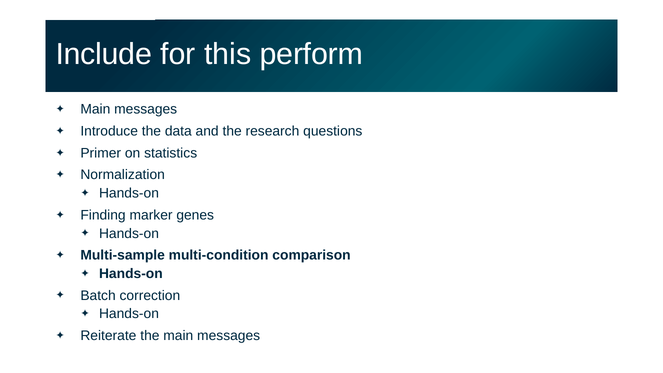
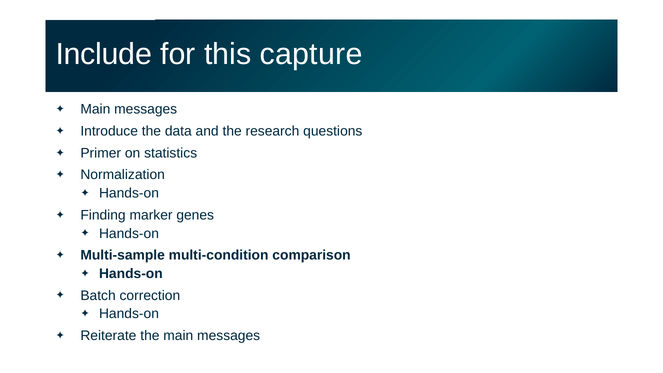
perform: perform -> capture
